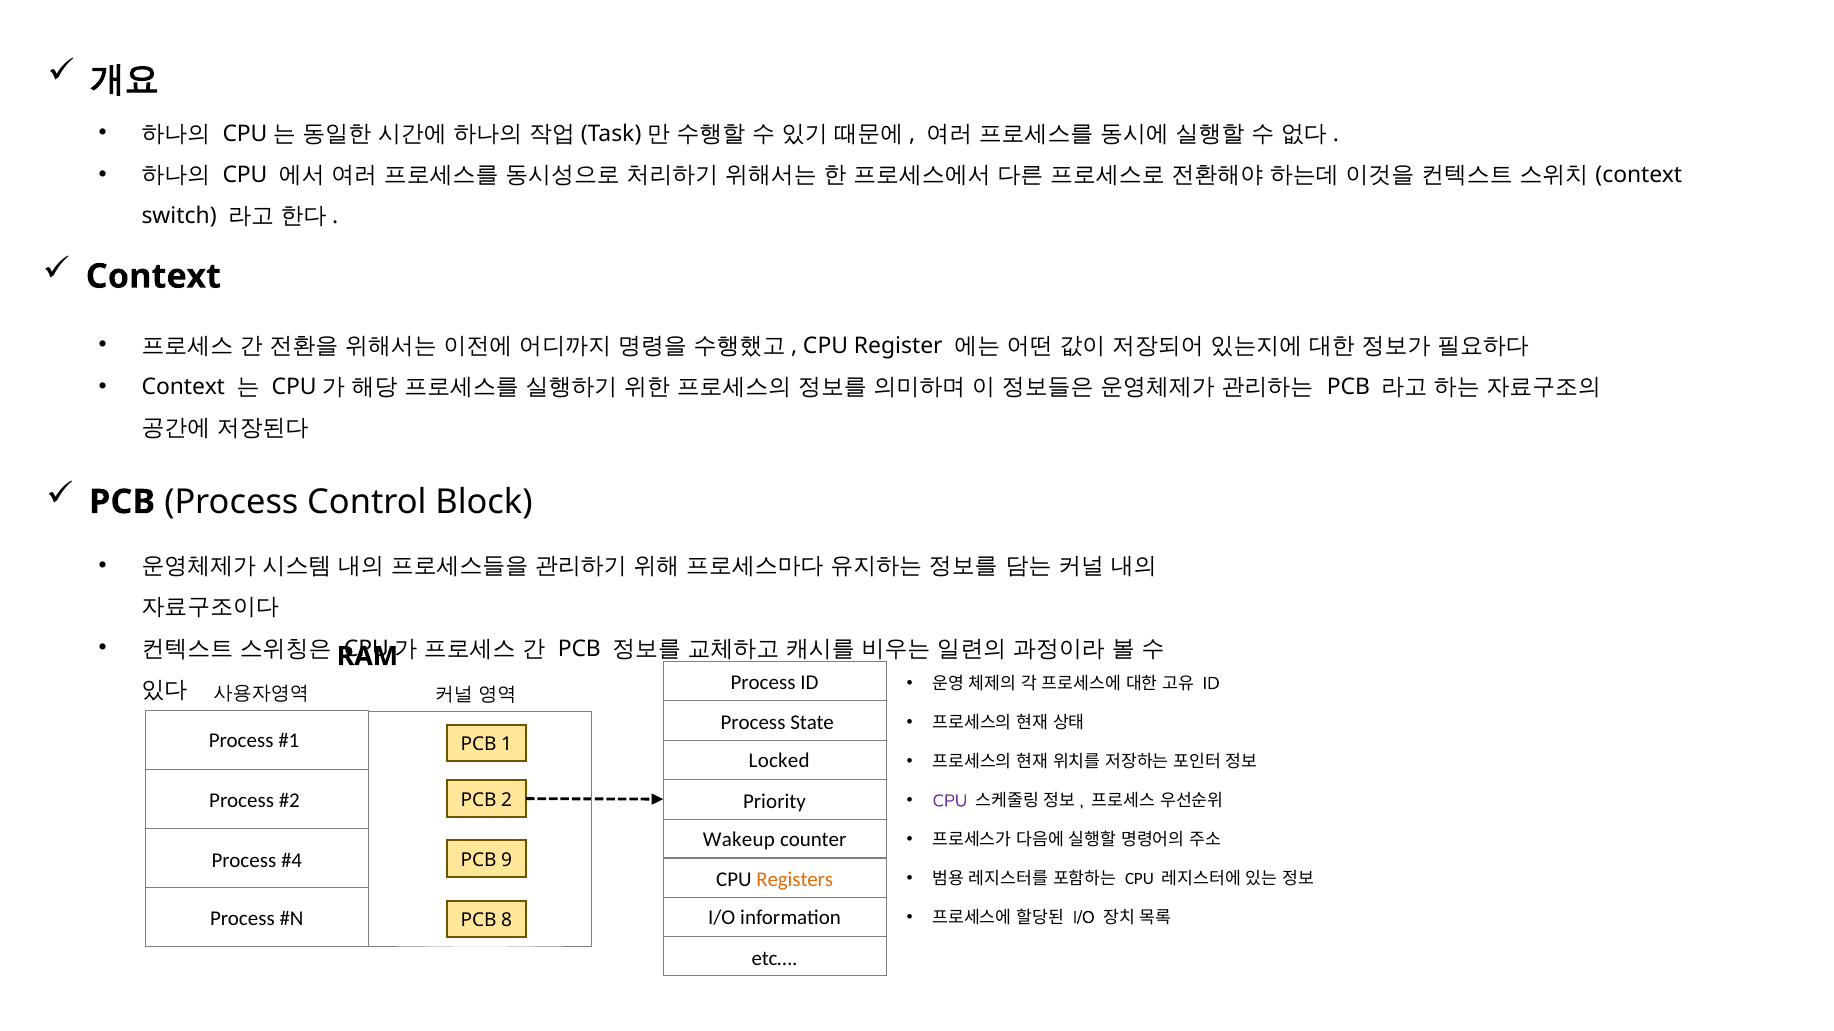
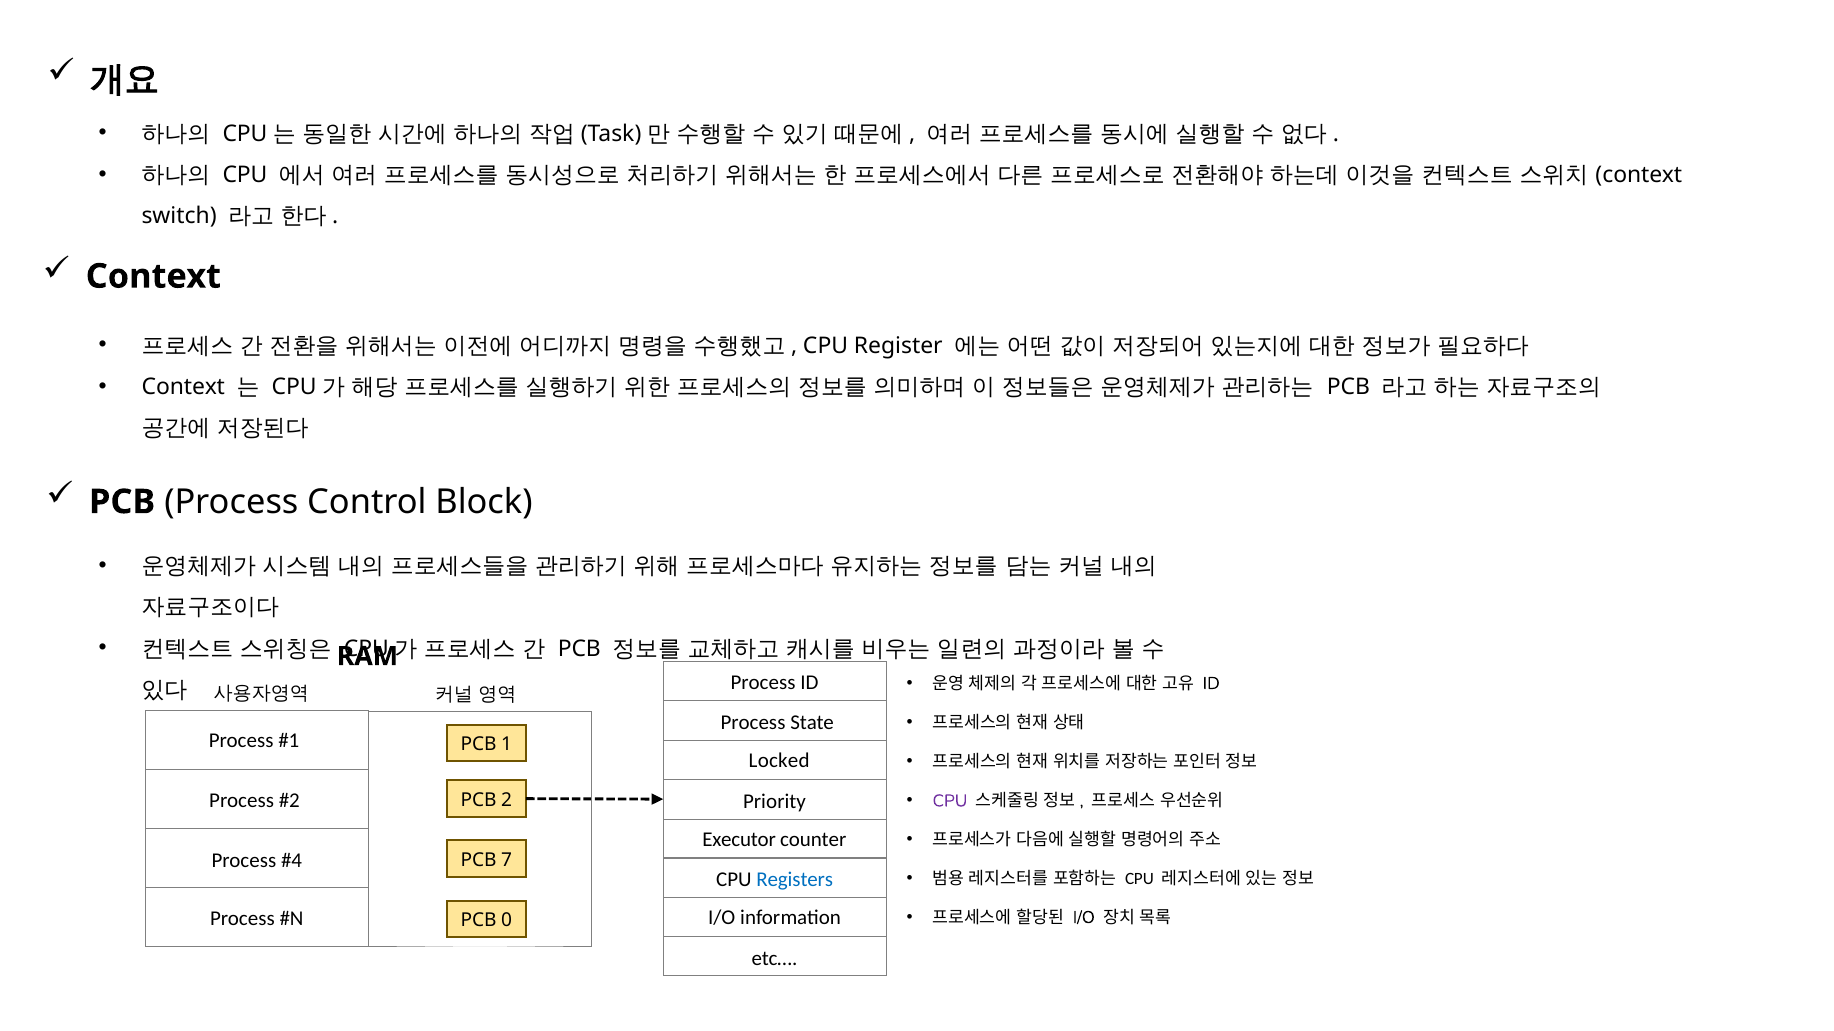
Wakeup: Wakeup -> Executor
9: 9 -> 7
Registers colour: orange -> blue
8: 8 -> 0
